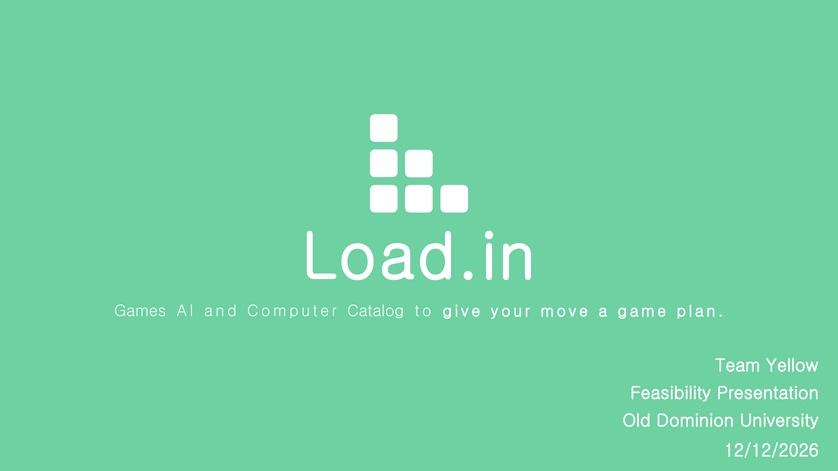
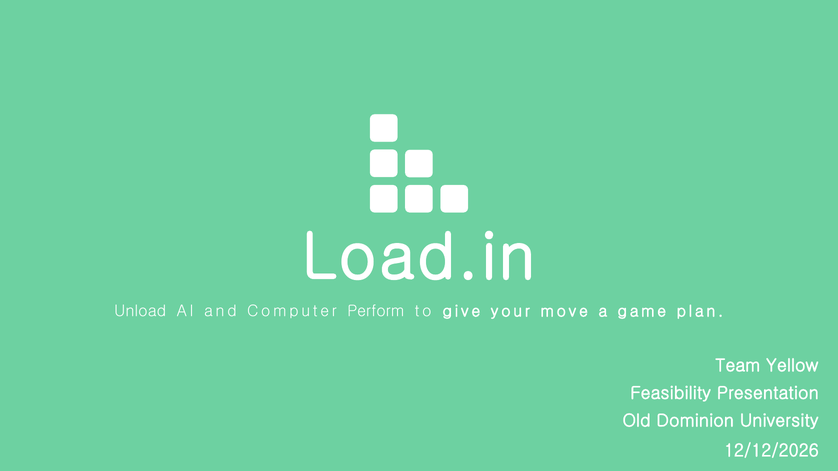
Games: Games -> Unload
Catalog: Catalog -> Perform
